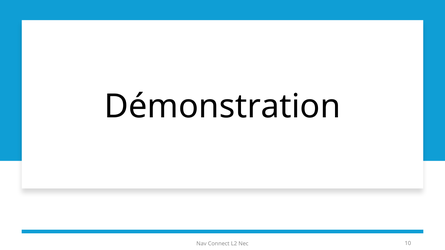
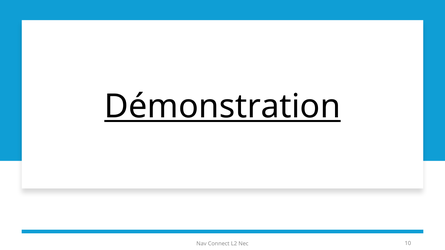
Démonstration underline: none -> present
